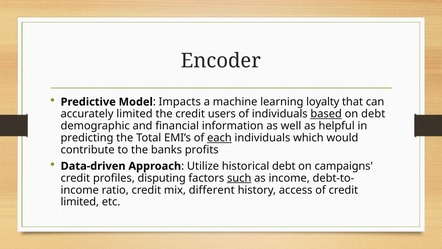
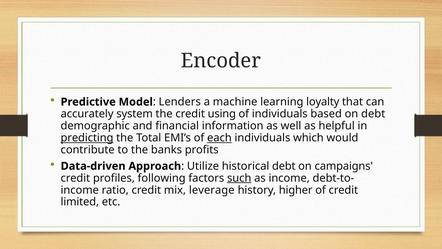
Impacts: Impacts -> Lenders
accurately limited: limited -> system
users: users -> using
based underline: present -> none
predicting underline: none -> present
disputing: disputing -> following
different: different -> leverage
access: access -> higher
